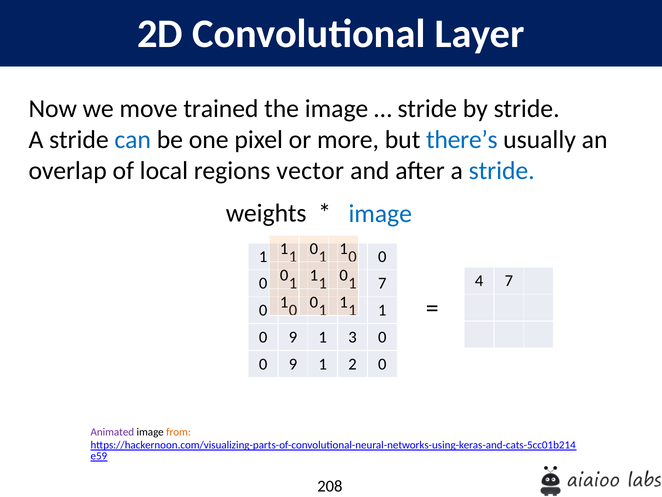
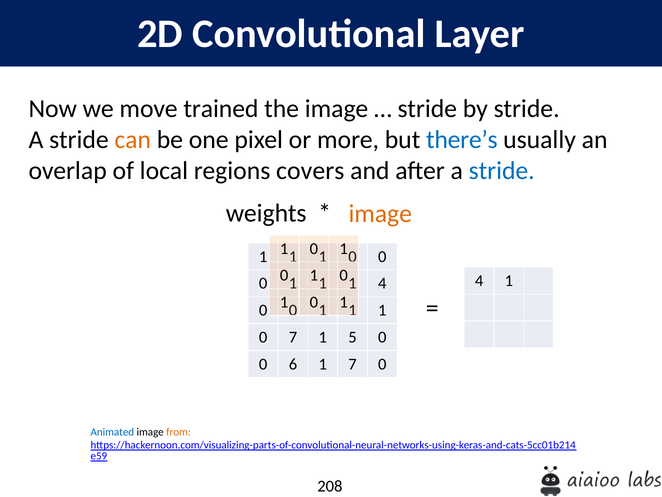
can colour: blue -> orange
vector: vector -> covers
image at (380, 214) colour: blue -> orange
4 7: 7 -> 1
7 at (382, 283): 7 -> 4
9 at (293, 337): 9 -> 7
3: 3 -> 5
9 at (293, 364): 9 -> 6
1 2: 2 -> 7
Animated colour: purple -> blue
